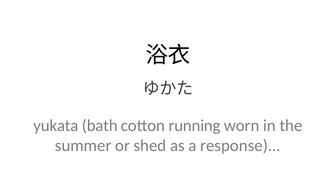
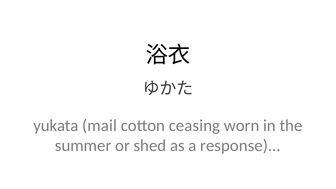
bath: bath -> mail
running: running -> ceasing
